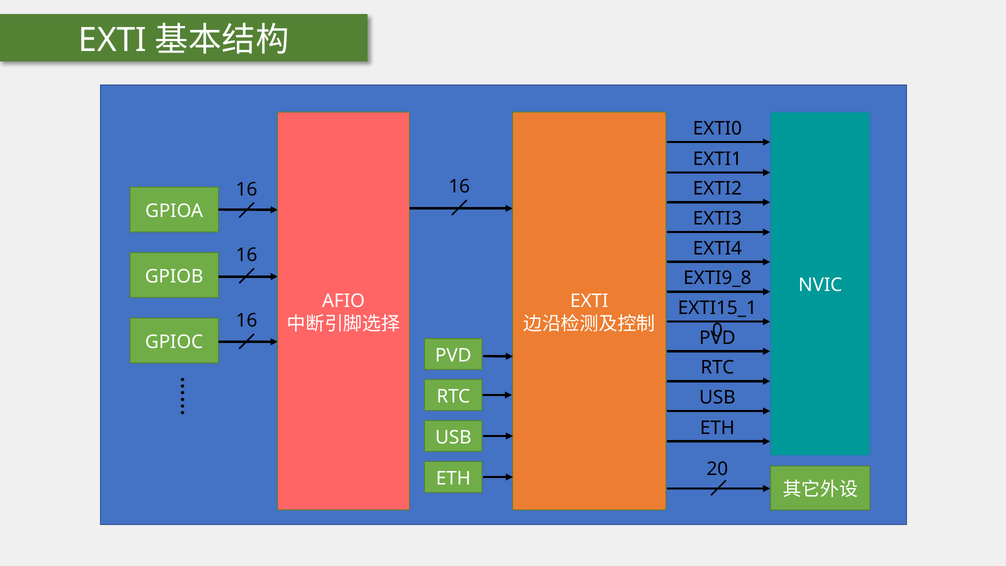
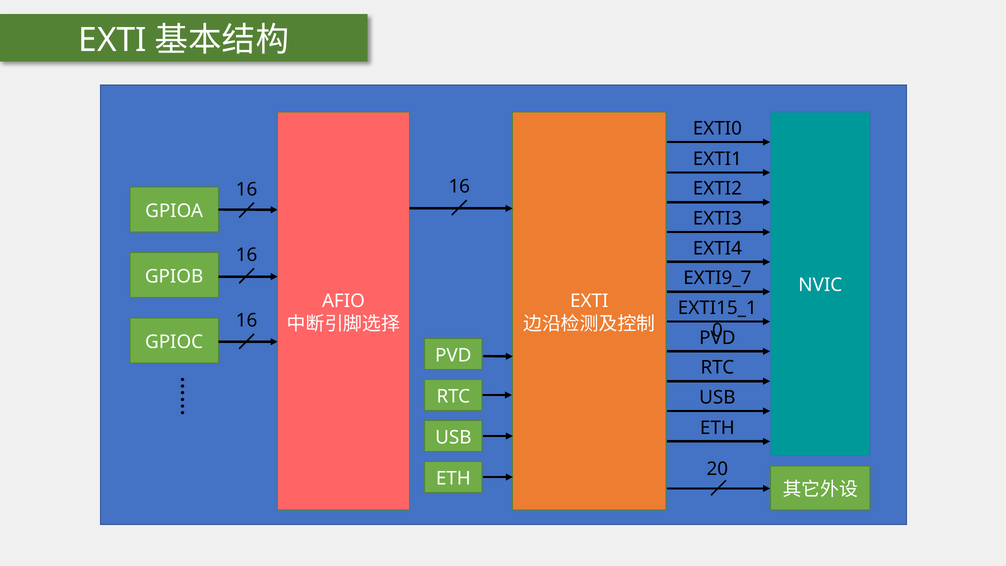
EXTI9_8: EXTI9_8 -> EXTI9_7
